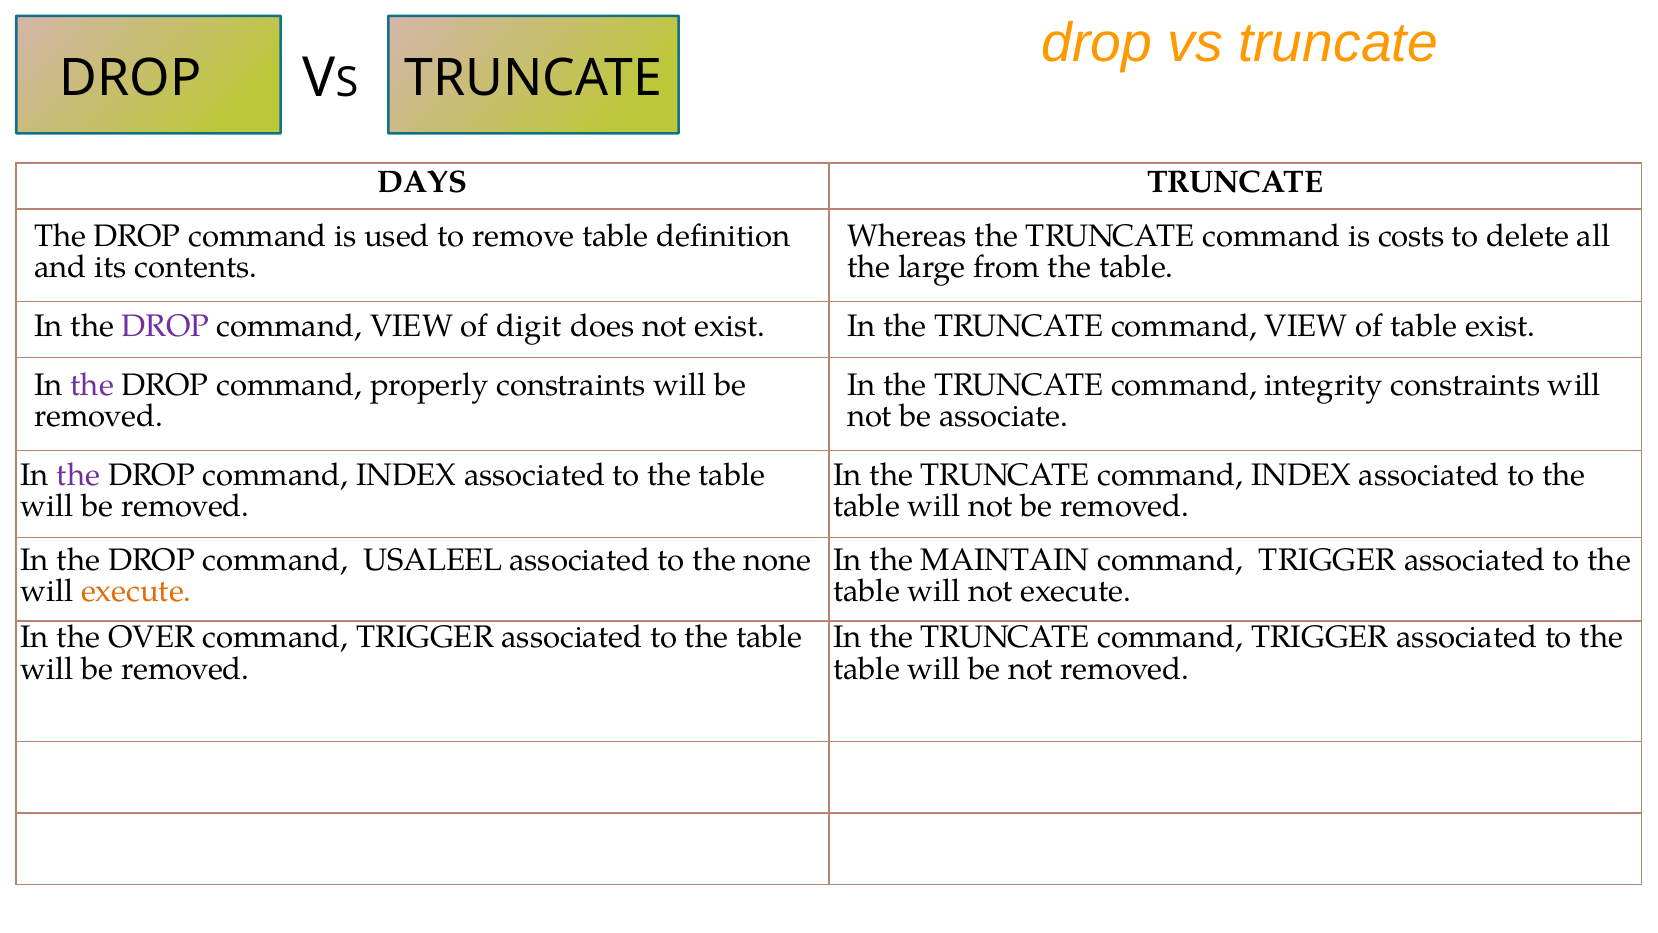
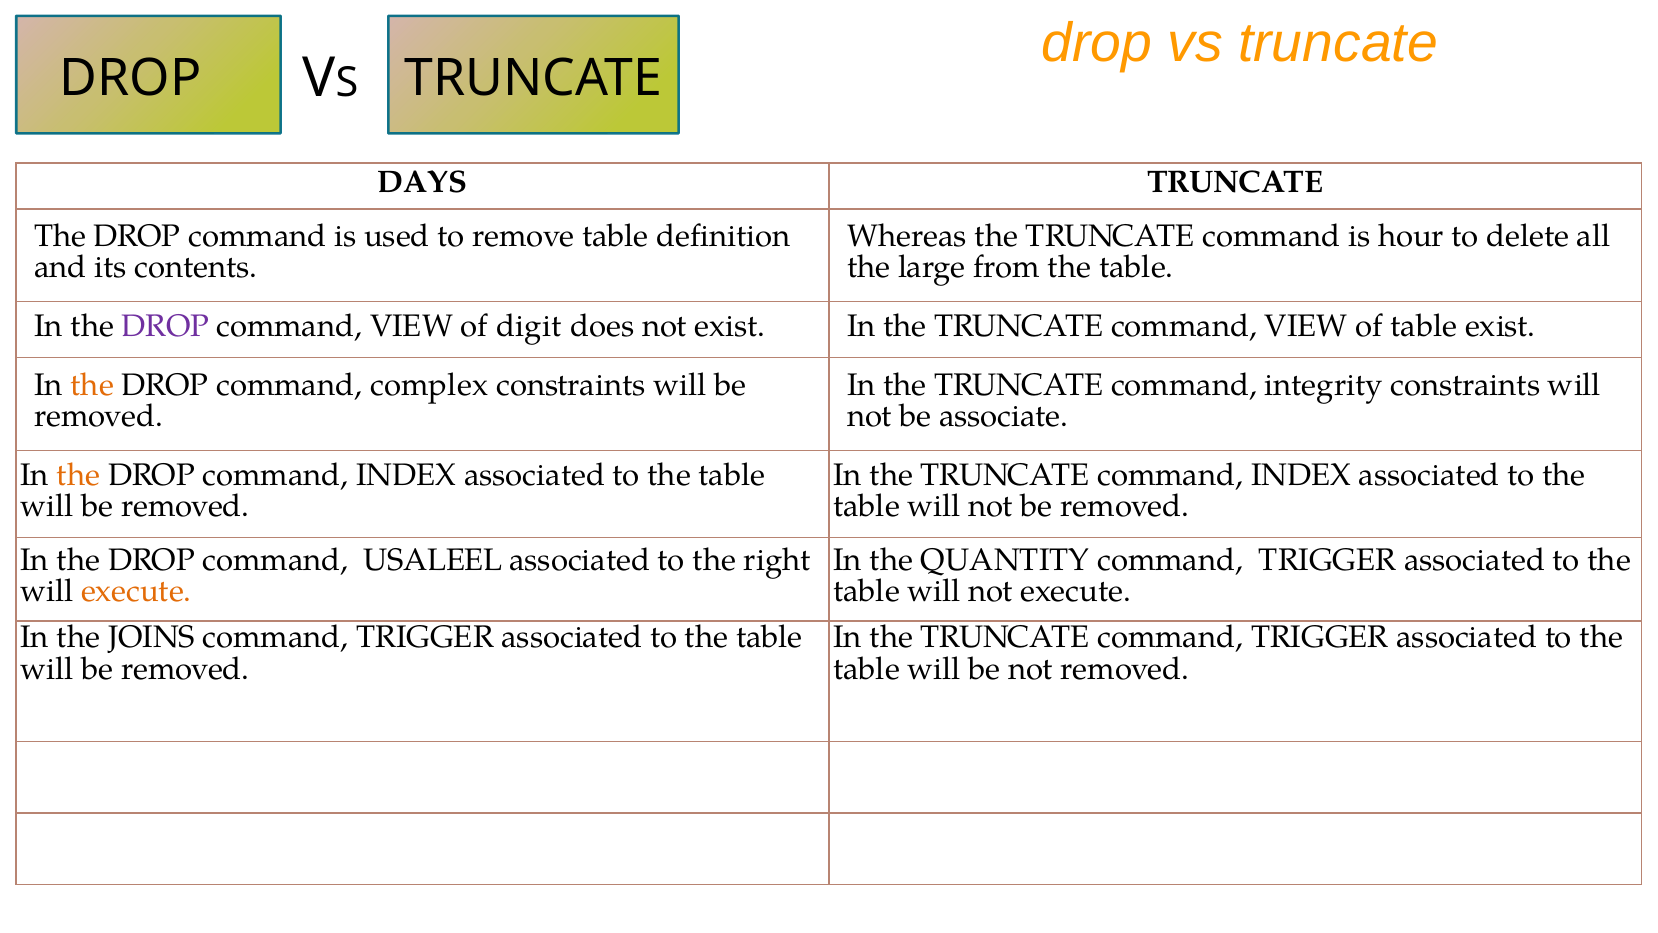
costs: costs -> hour
the at (92, 385) colour: purple -> orange
properly: properly -> complex
the at (79, 475) colour: purple -> orange
none: none -> right
MAINTAIN: MAINTAIN -> QUANTITY
OVER: OVER -> JOINS
